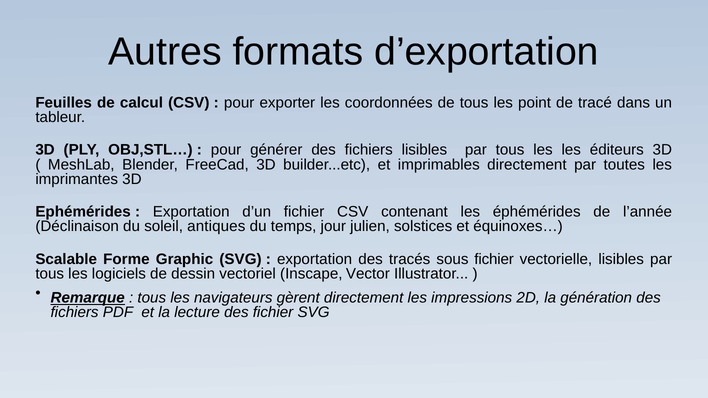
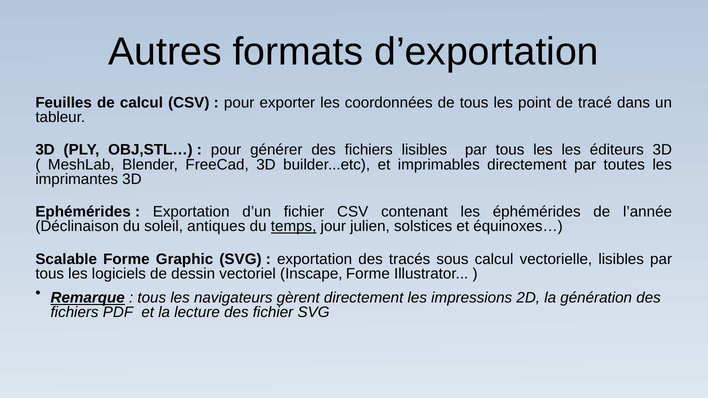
temps underline: none -> present
sous fichier: fichier -> calcul
Inscape Vector: Vector -> Forme
